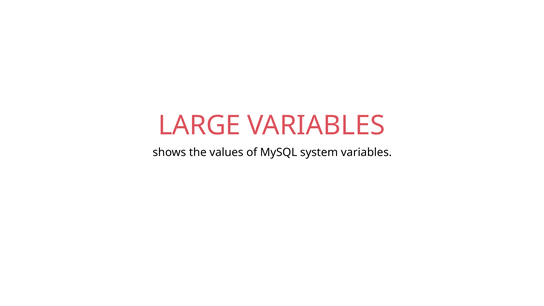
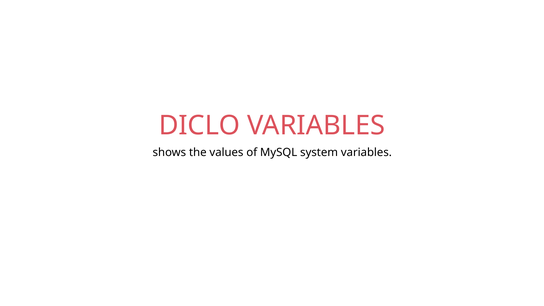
LARGE: LARGE -> DICLO
